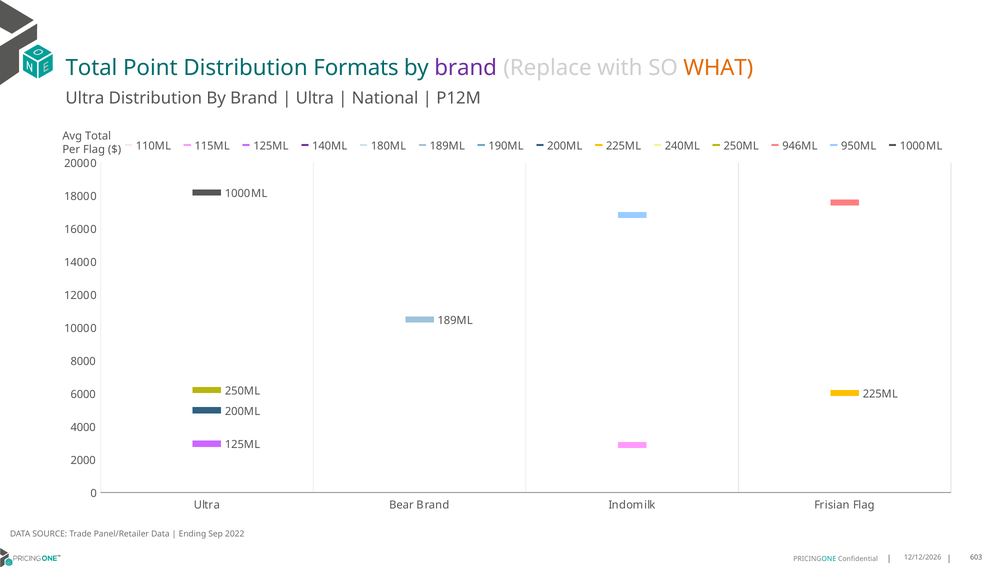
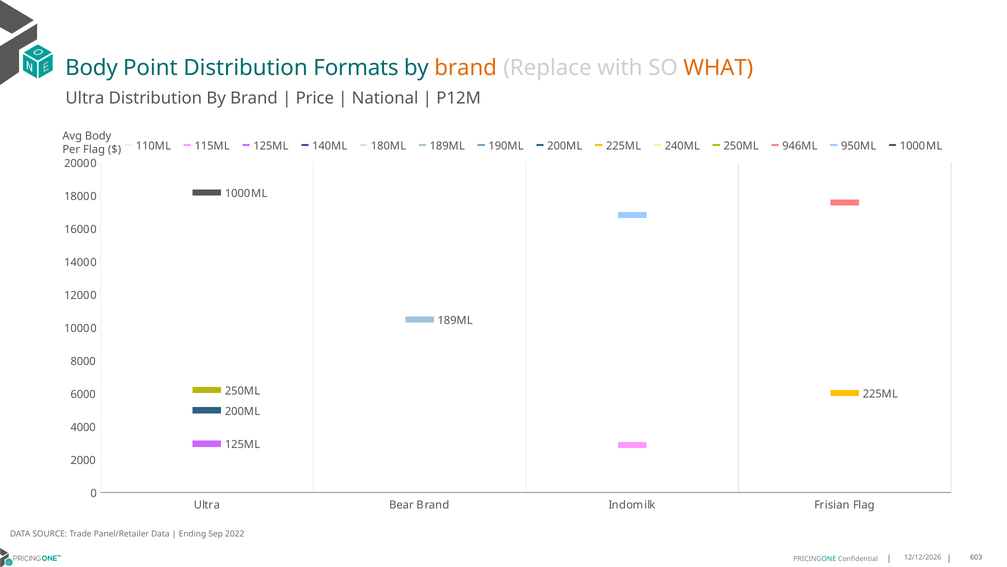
Total at (91, 68): Total -> Body
brand at (466, 68) colour: purple -> orange
Ultra at (315, 98): Ultra -> Price
Avg Total: Total -> Body
